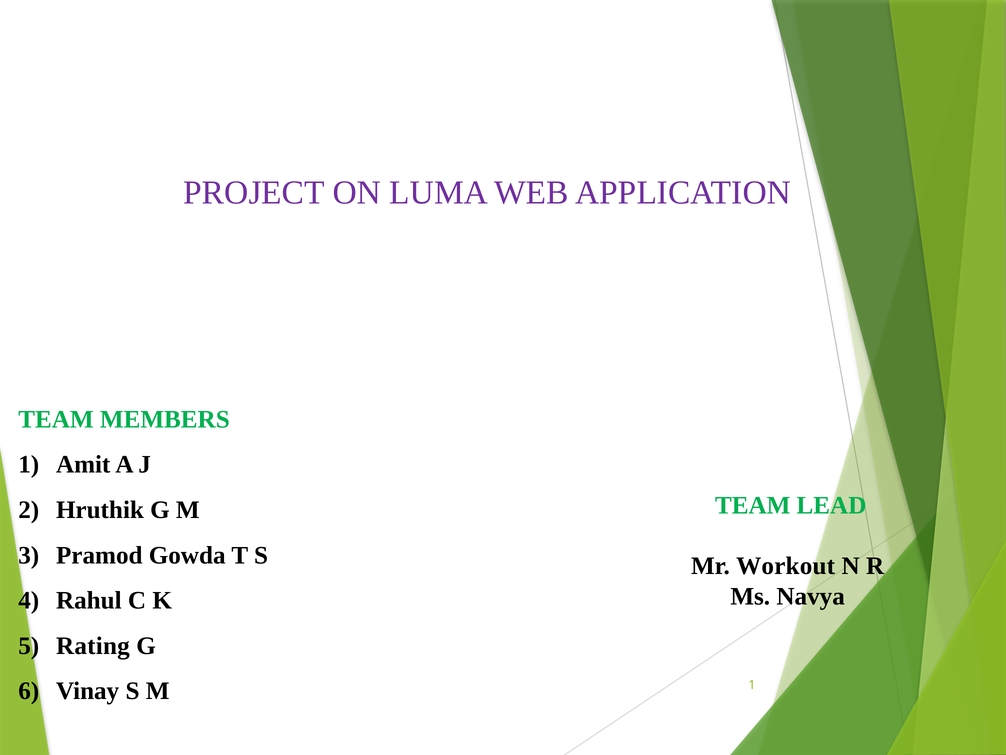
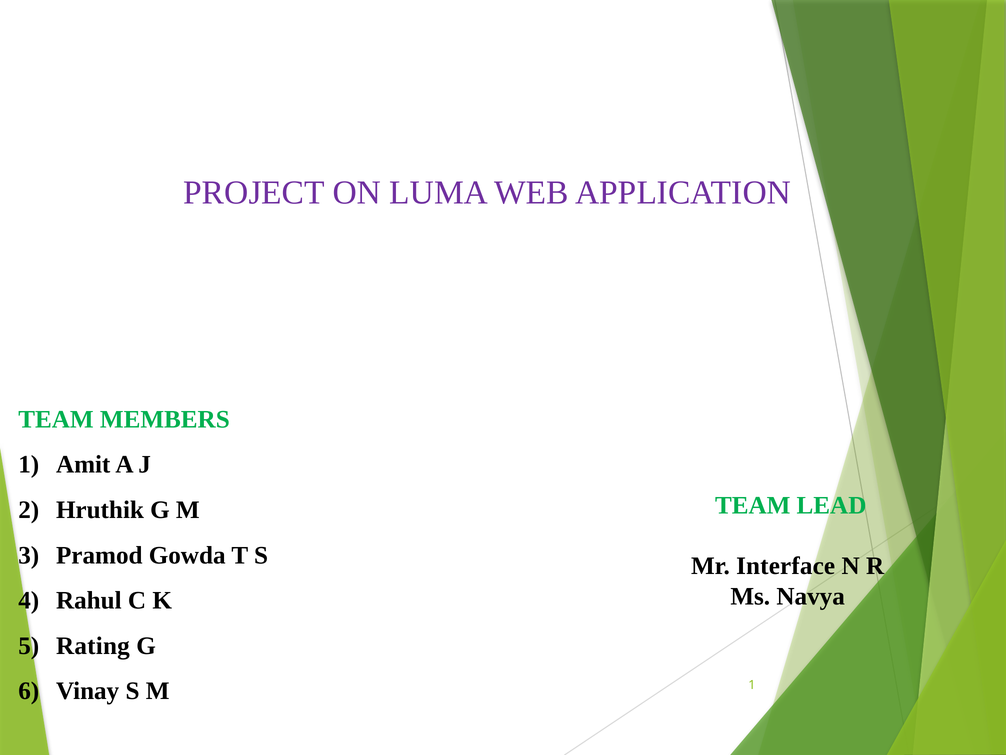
Workout: Workout -> Interface
